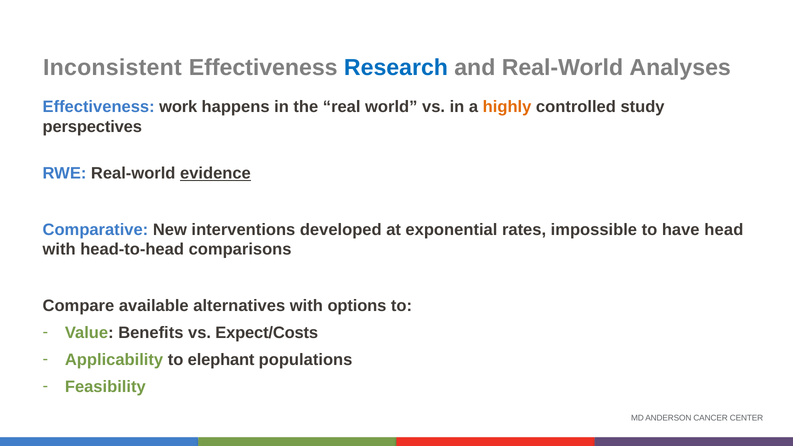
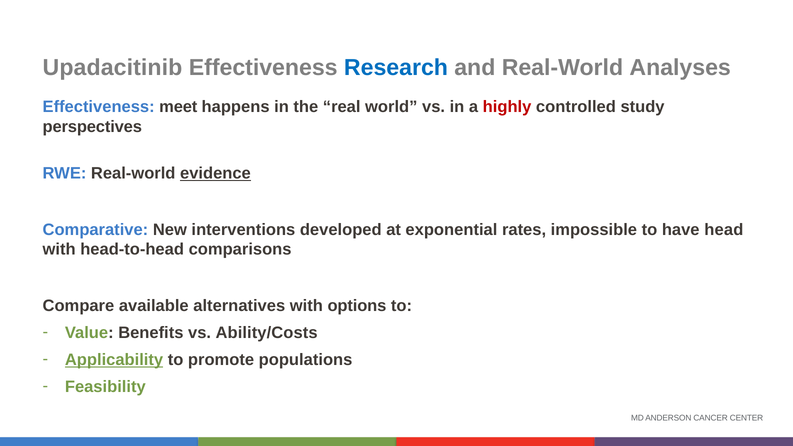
Inconsistent: Inconsistent -> Upadacitinib
work: work -> meet
highly colour: orange -> red
Expect/Costs: Expect/Costs -> Ability/Costs
Applicability underline: none -> present
elephant: elephant -> promote
